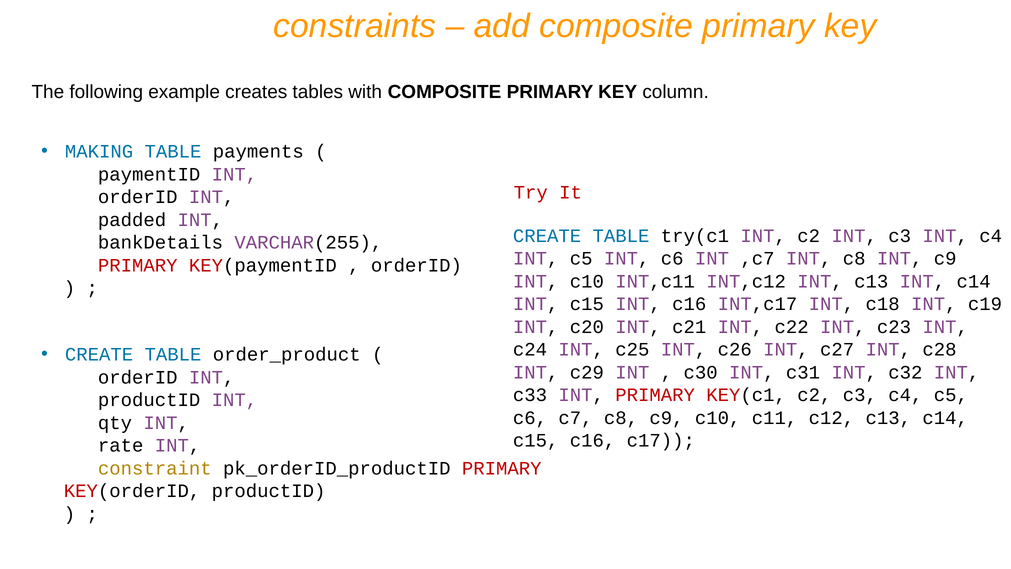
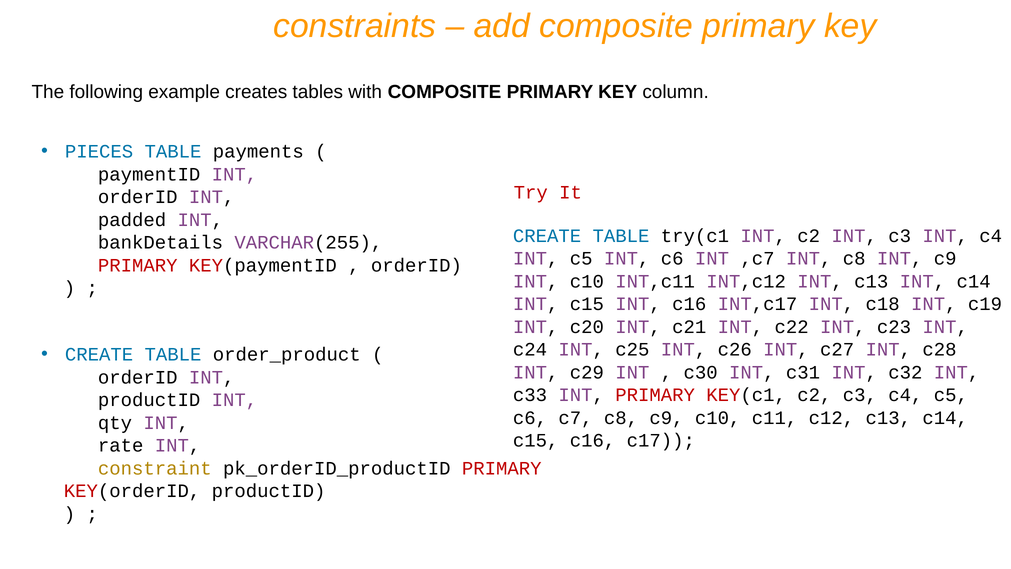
MAKING: MAKING -> PIECES
